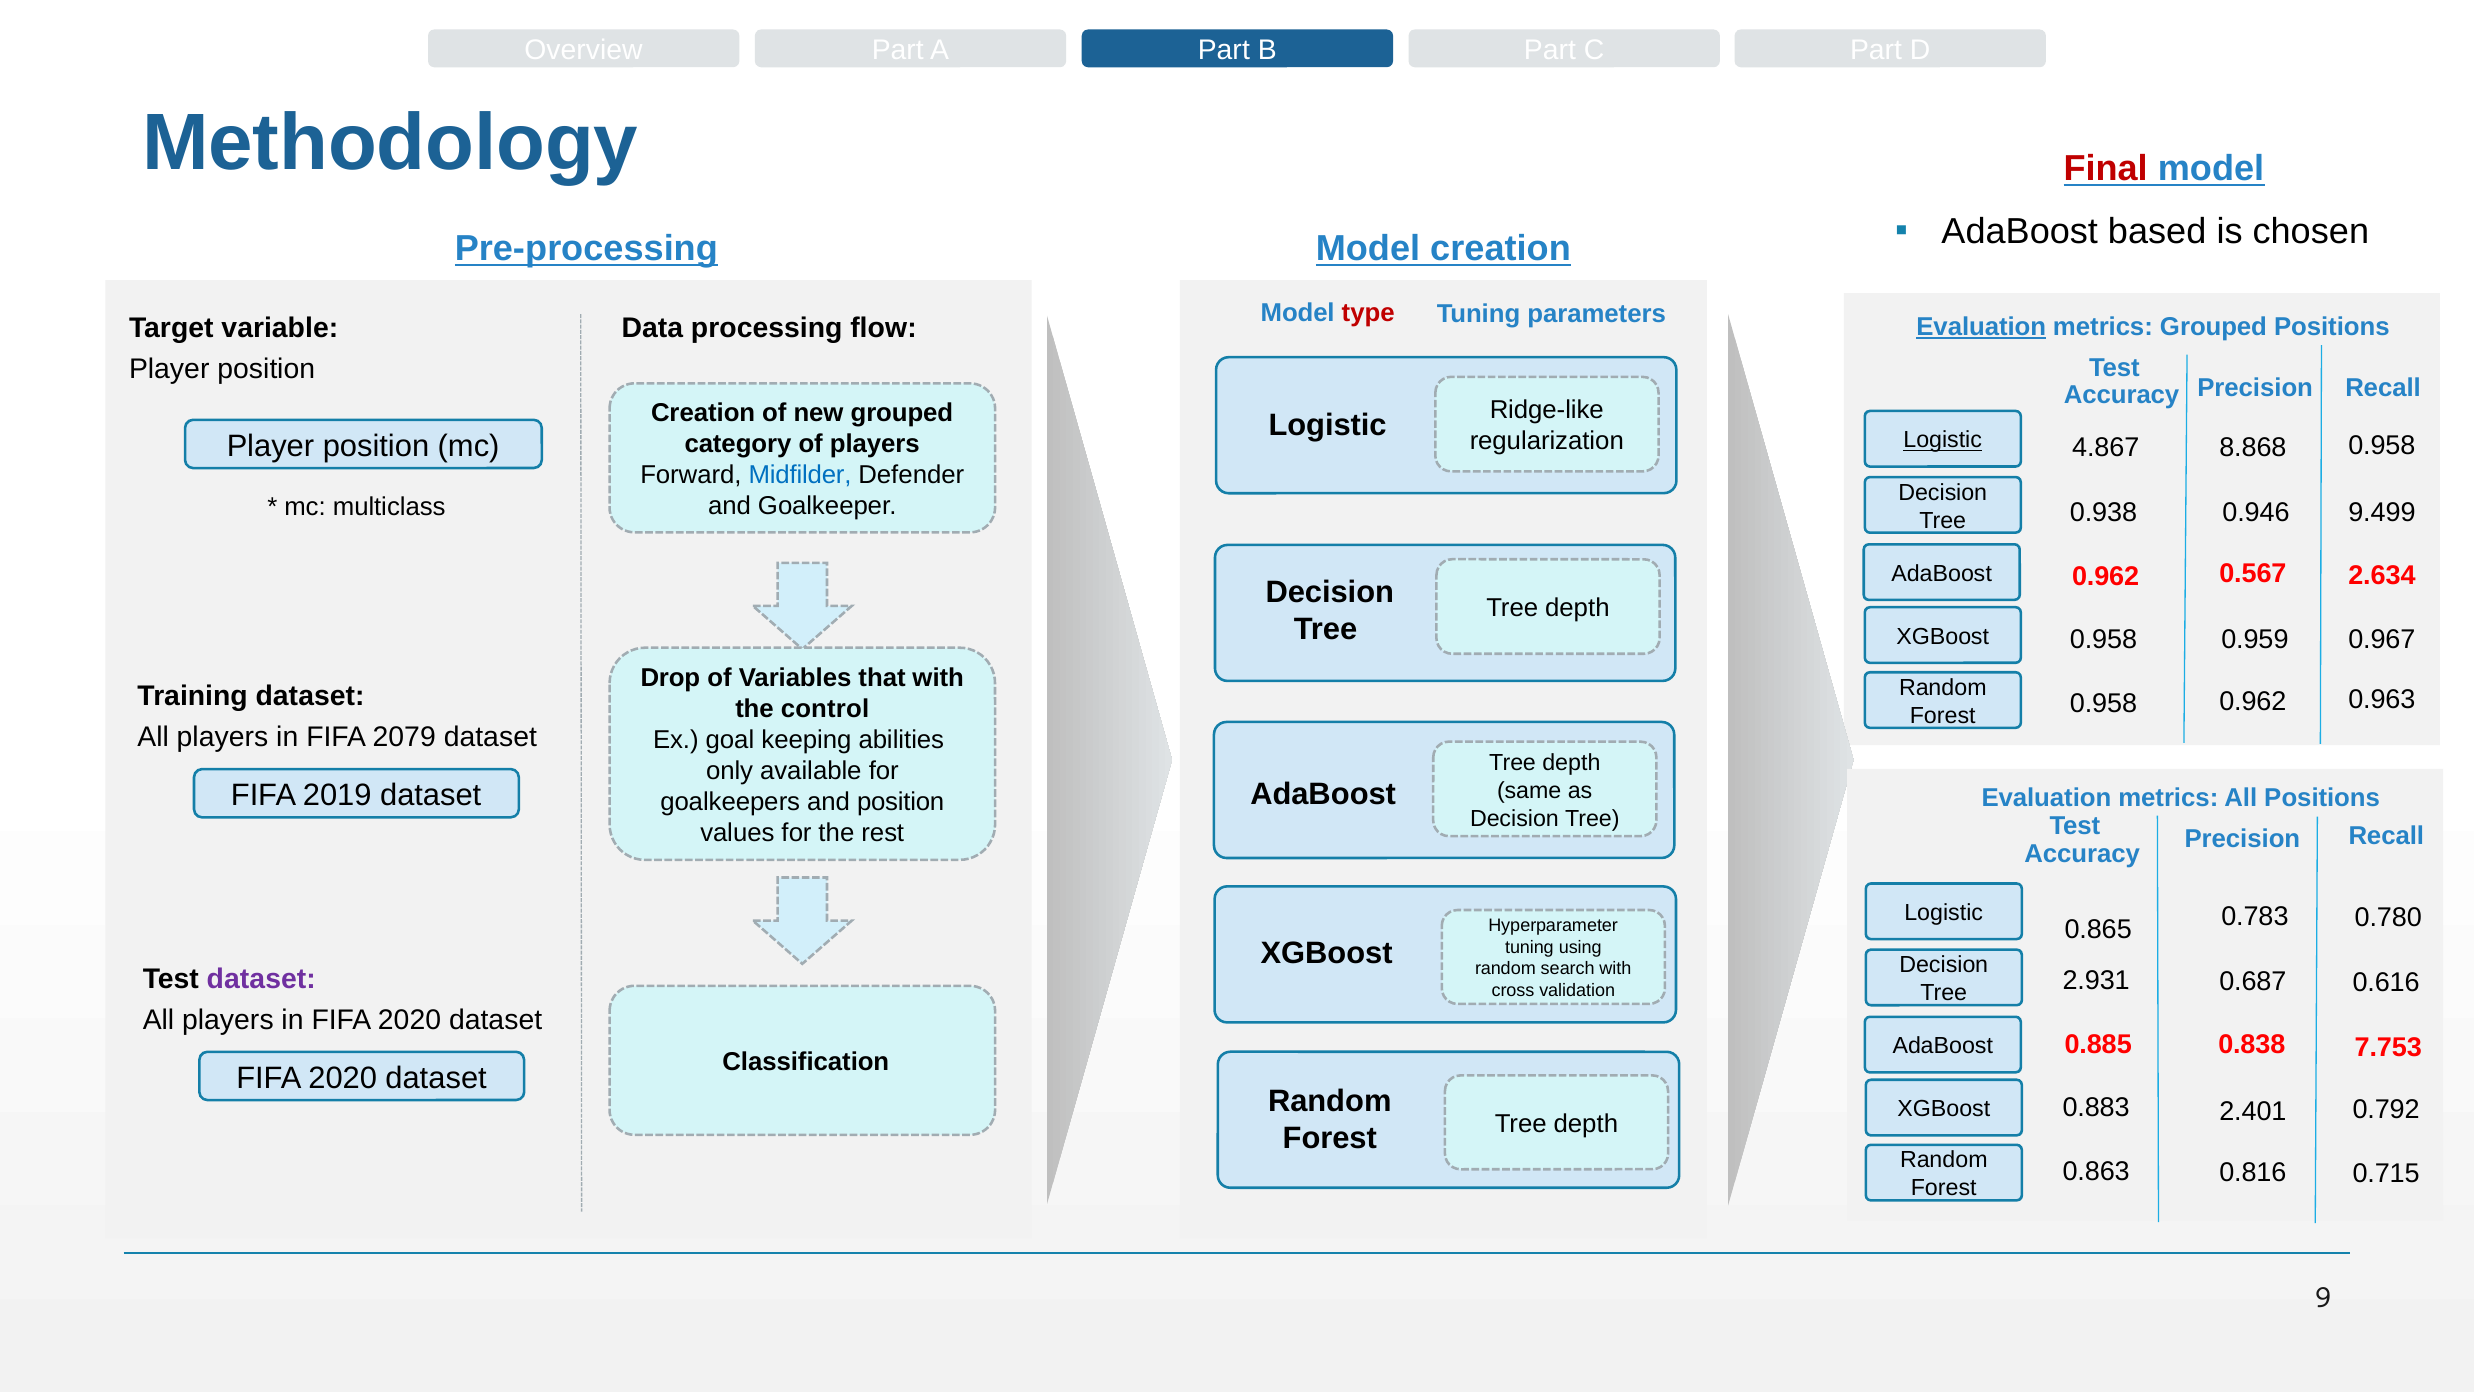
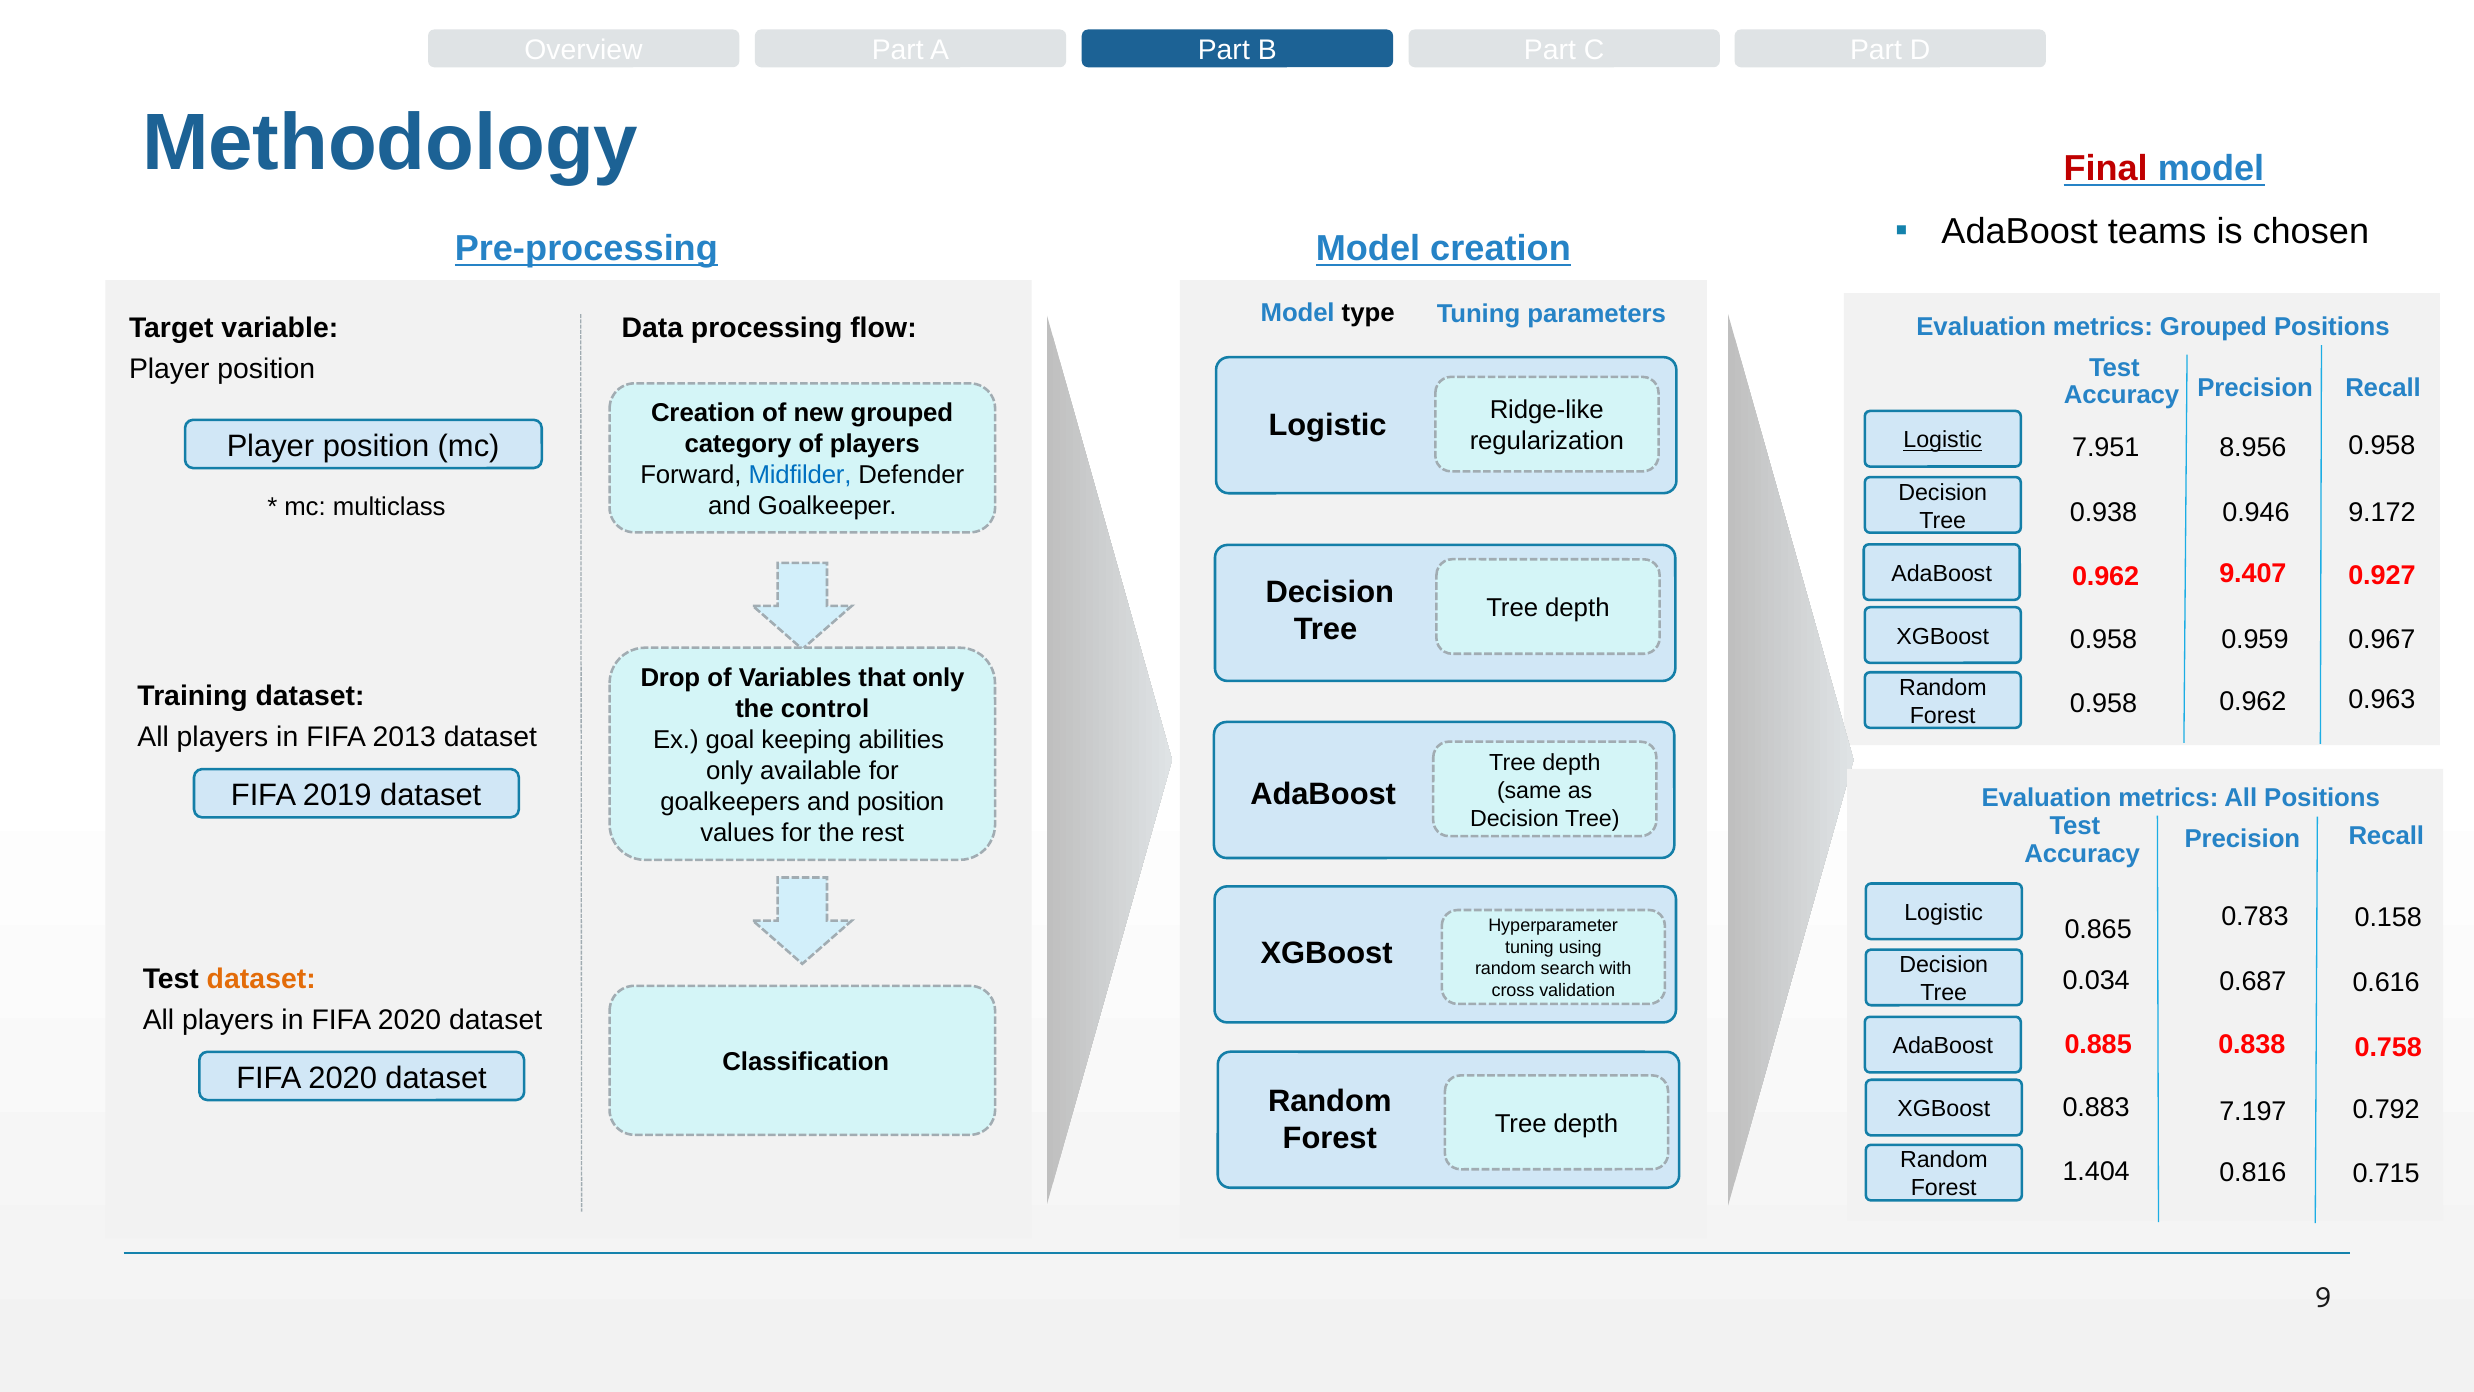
based: based -> teams
type colour: red -> black
Evaluation at (1981, 327) underline: present -> none
4.867: 4.867 -> 7.951
8.868: 8.868 -> 8.956
9.499: 9.499 -> 9.172
0.567: 0.567 -> 9.407
2.634: 2.634 -> 0.927
that with: with -> only
2079: 2079 -> 2013
0.780: 0.780 -> 0.158
dataset at (261, 979) colour: purple -> orange
2.931: 2.931 -> 0.034
7.753: 7.753 -> 0.758
2.401: 2.401 -> 7.197
0.863: 0.863 -> 1.404
